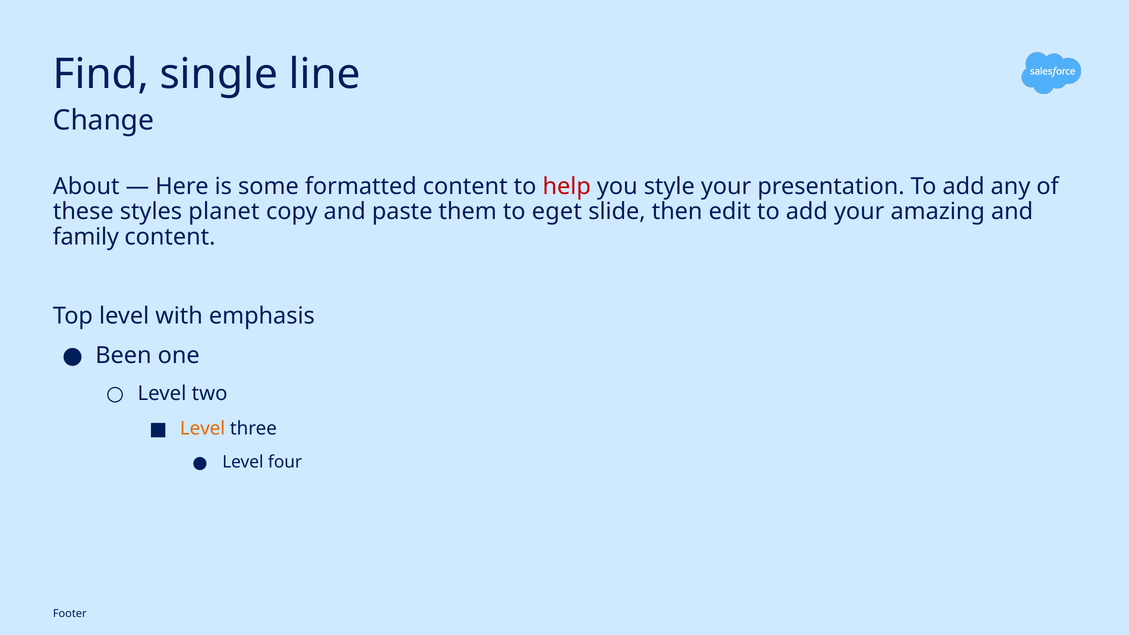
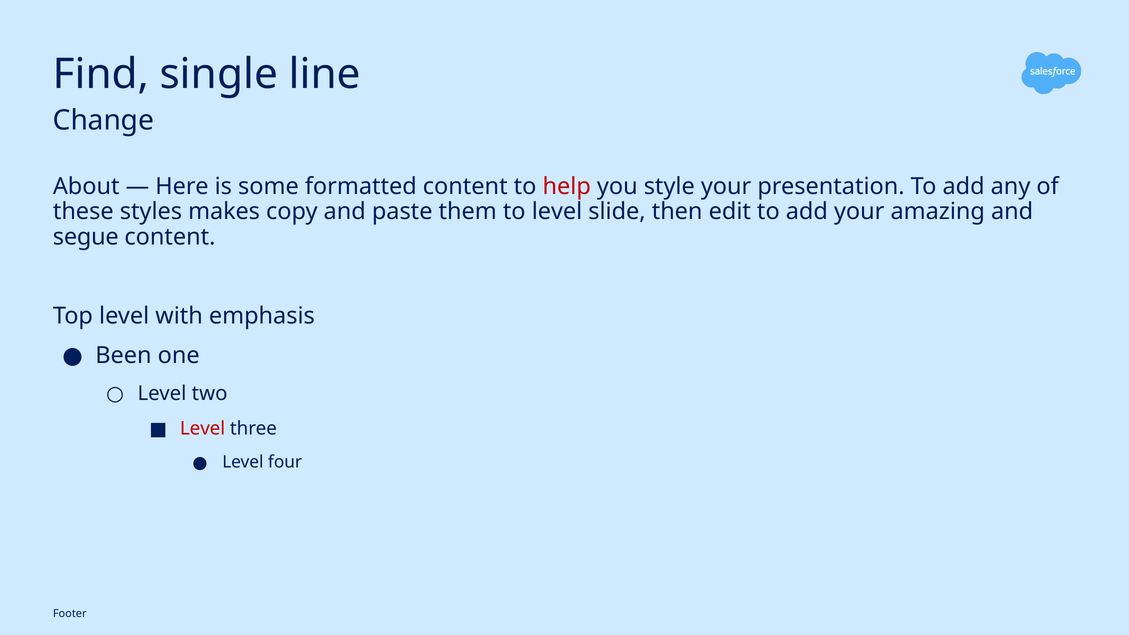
planet: planet -> makes
to eget: eget -> level
family: family -> segue
Level at (203, 429) colour: orange -> red
